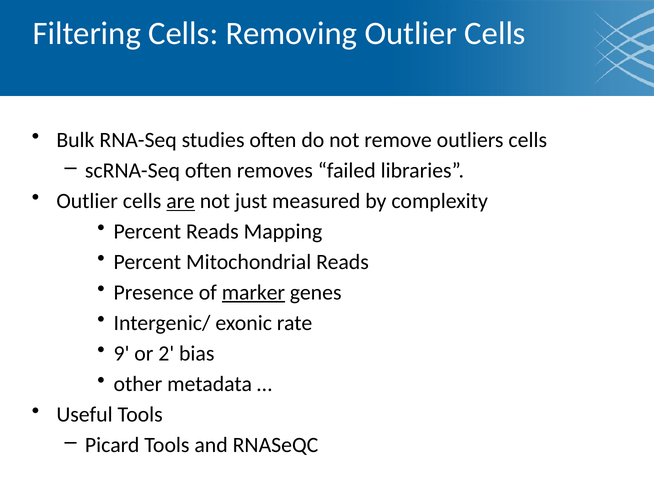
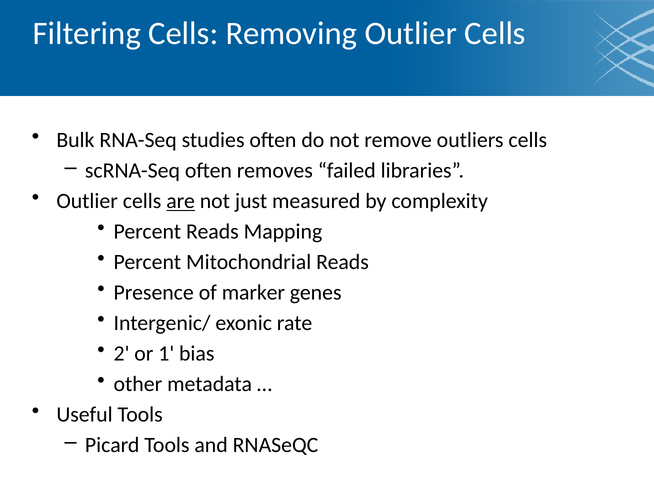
marker underline: present -> none
9: 9 -> 2
2: 2 -> 1
